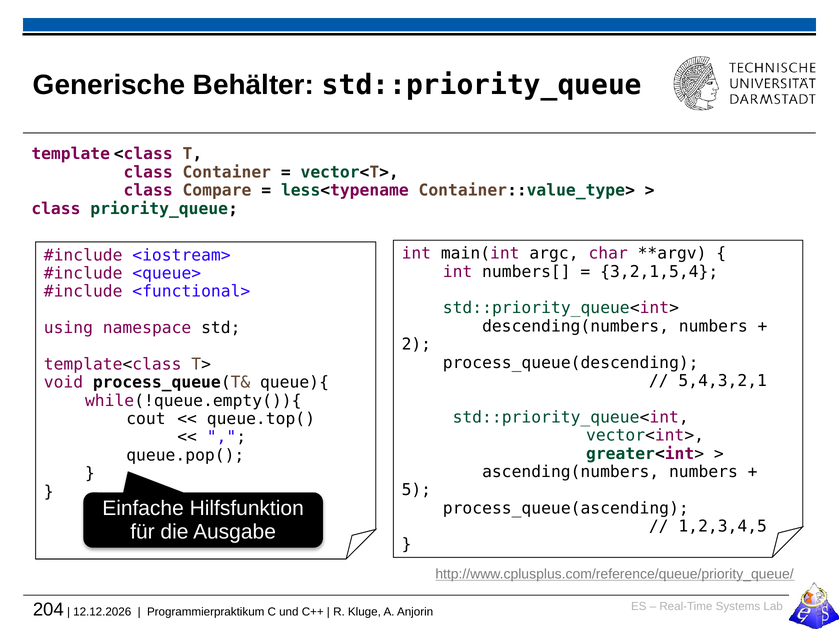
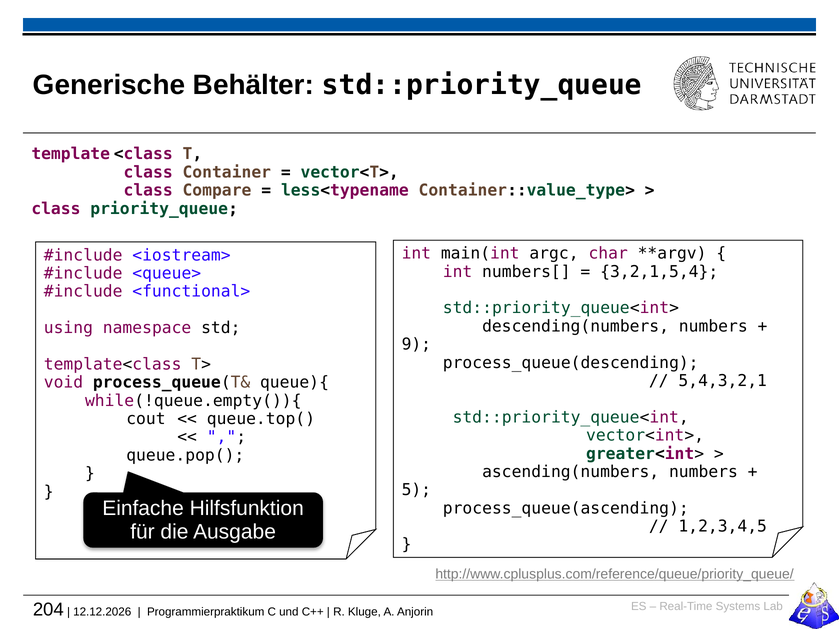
2: 2 -> 9
